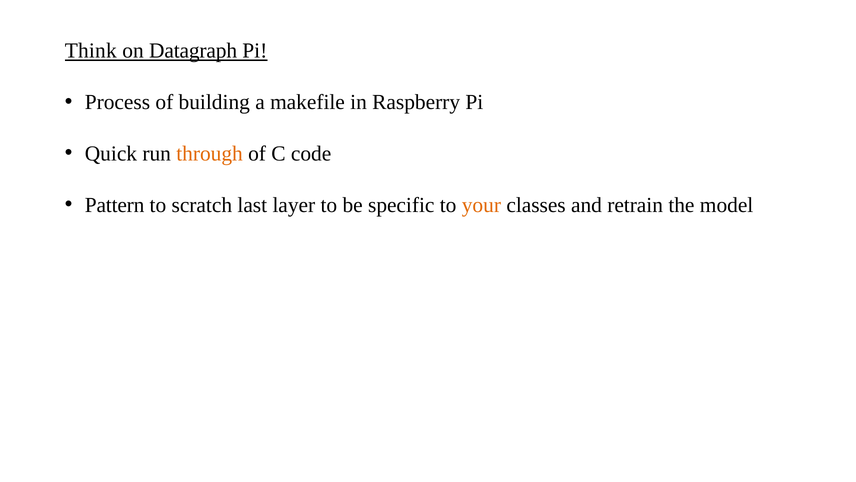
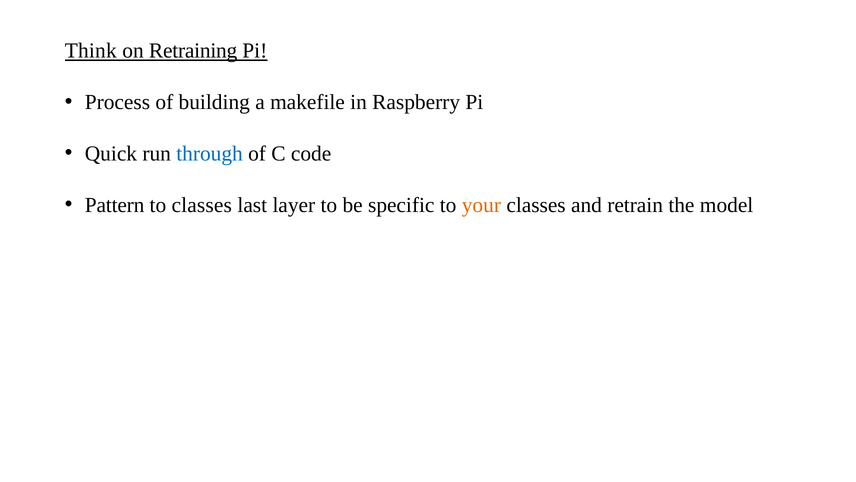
Datagraph: Datagraph -> Retraining
through colour: orange -> blue
to scratch: scratch -> classes
